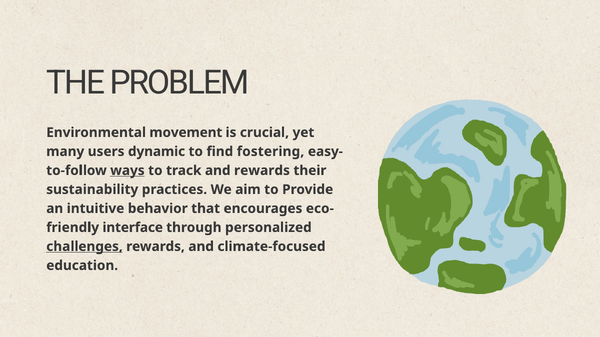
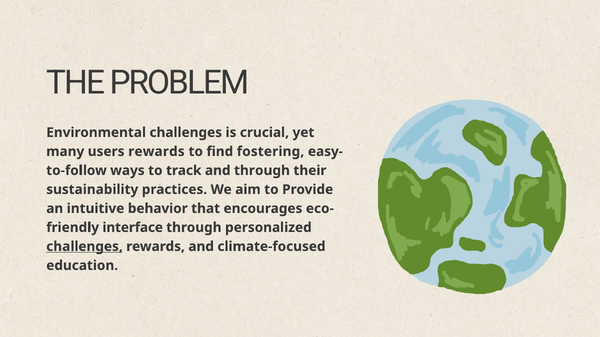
Environmental movement: movement -> challenges
users dynamic: dynamic -> rewards
ways underline: present -> none
and rewards: rewards -> through
